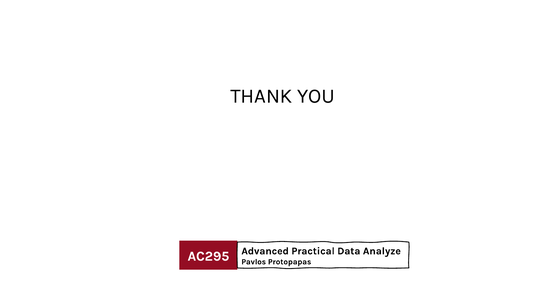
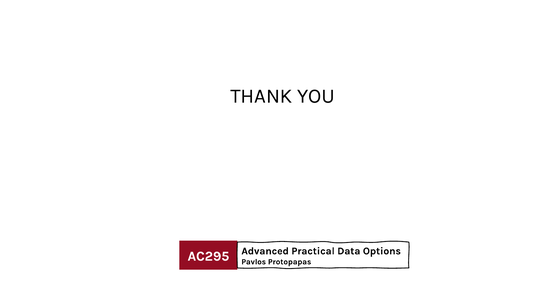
Analyze: Analyze -> Options
